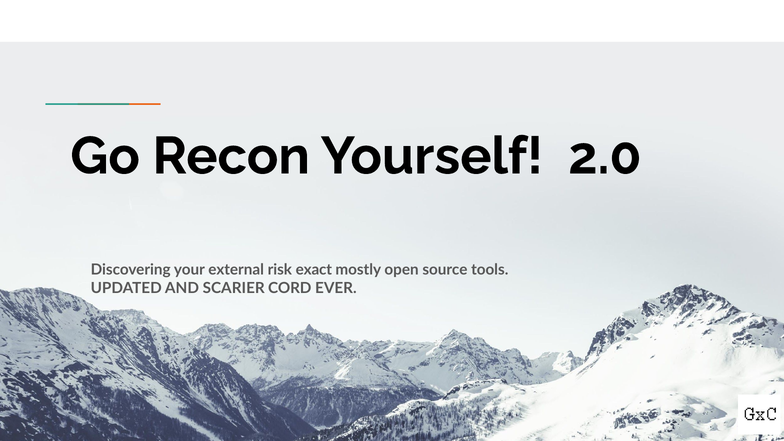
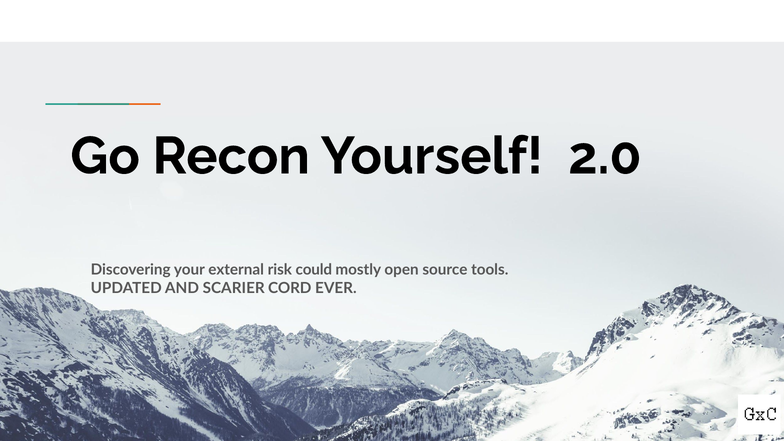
exact: exact -> could
